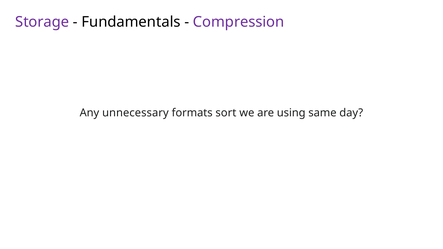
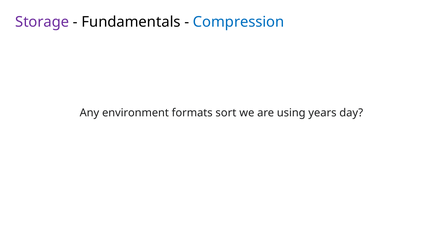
Compression colour: purple -> blue
unnecessary: unnecessary -> environment
same: same -> years
